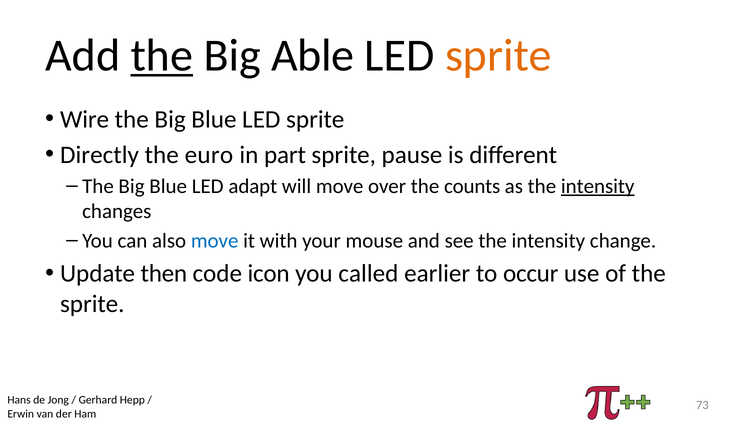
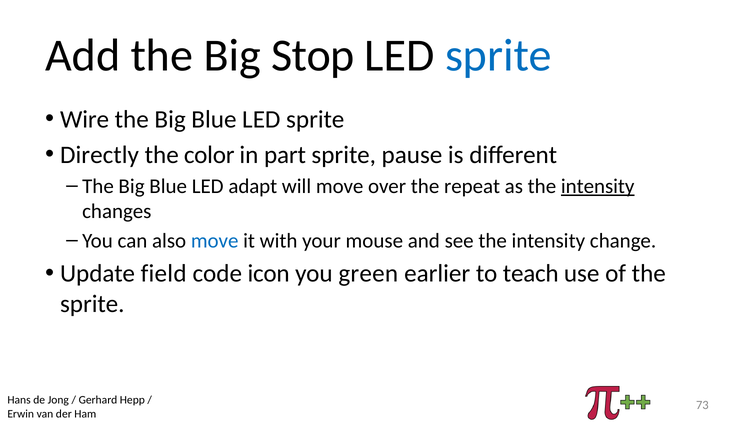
the at (162, 56) underline: present -> none
Able: Able -> Stop
sprite at (498, 56) colour: orange -> blue
euro: euro -> color
counts: counts -> repeat
then: then -> field
called: called -> green
occur: occur -> teach
